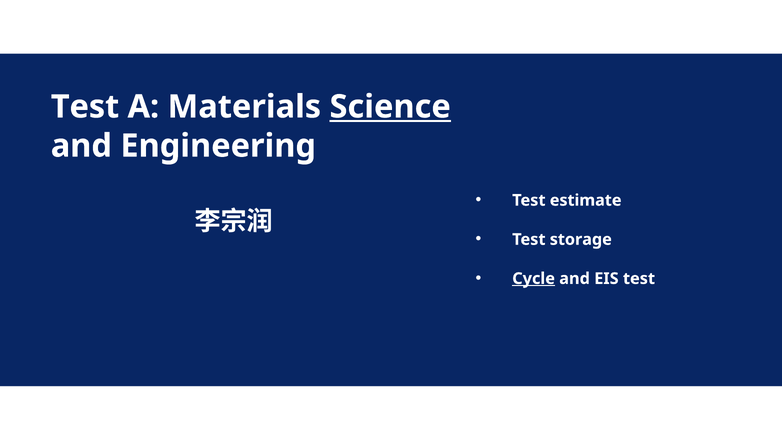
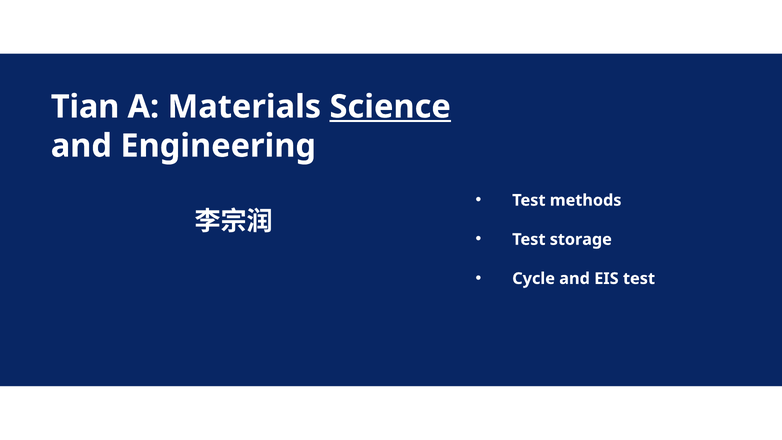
Test at (85, 107): Test -> Tian
estimate: estimate -> methods
Cycle underline: present -> none
